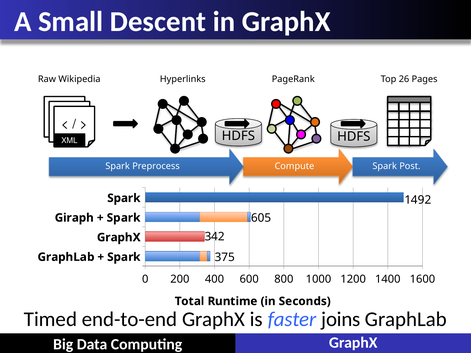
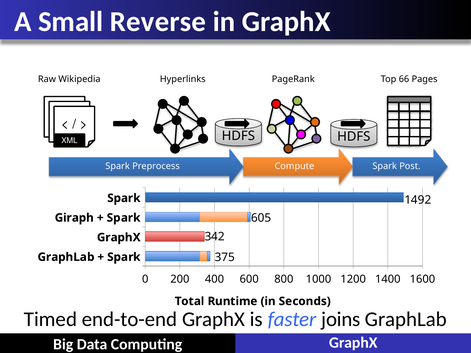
Descent: Descent -> Reverse
26: 26 -> 66
